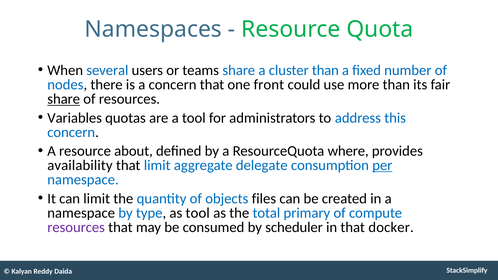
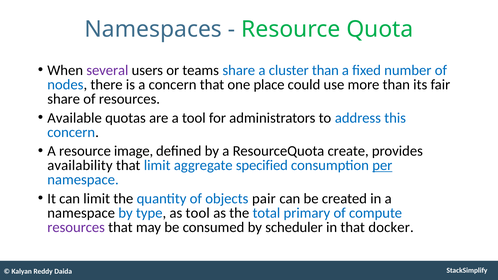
several colour: blue -> purple
front: front -> place
share at (64, 99) underline: present -> none
Variables: Variables -> Available
about: about -> image
where: where -> create
delegate: delegate -> specified
files: files -> pair
